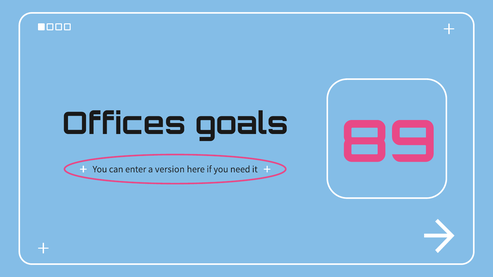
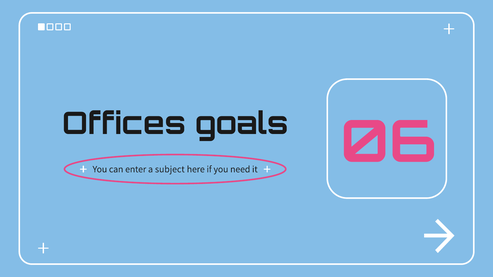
89: 89 -> 06
version: version -> subject
